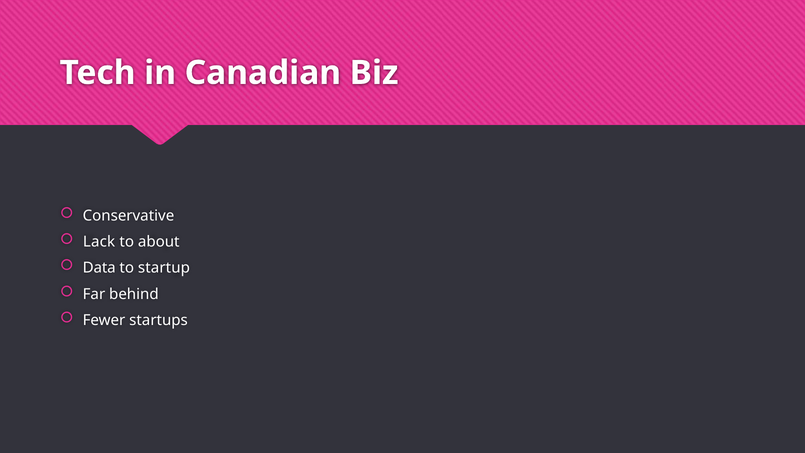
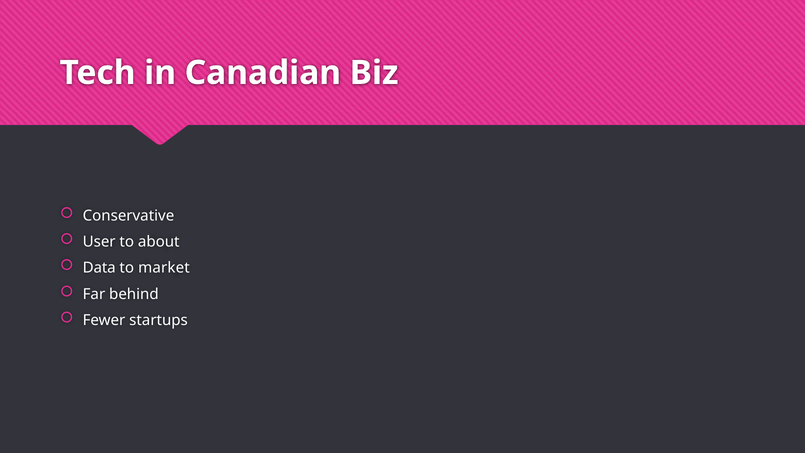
Lack: Lack -> User
startup: startup -> market
